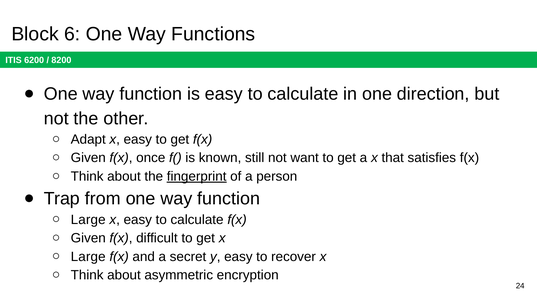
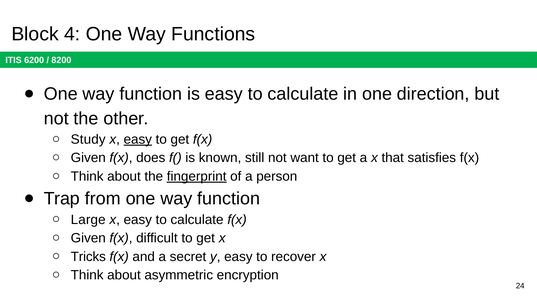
6: 6 -> 4
Adapt: Adapt -> Study
easy at (138, 139) underline: none -> present
once: once -> does
Large at (88, 257): Large -> Tricks
